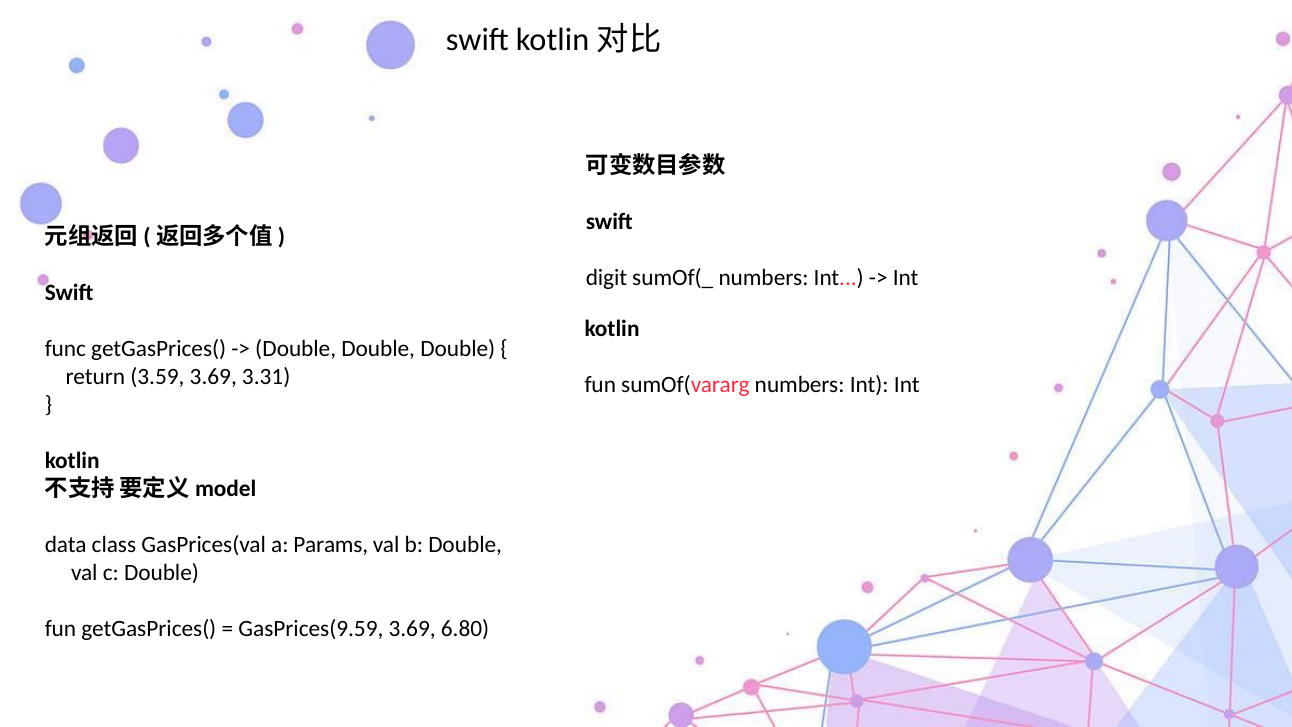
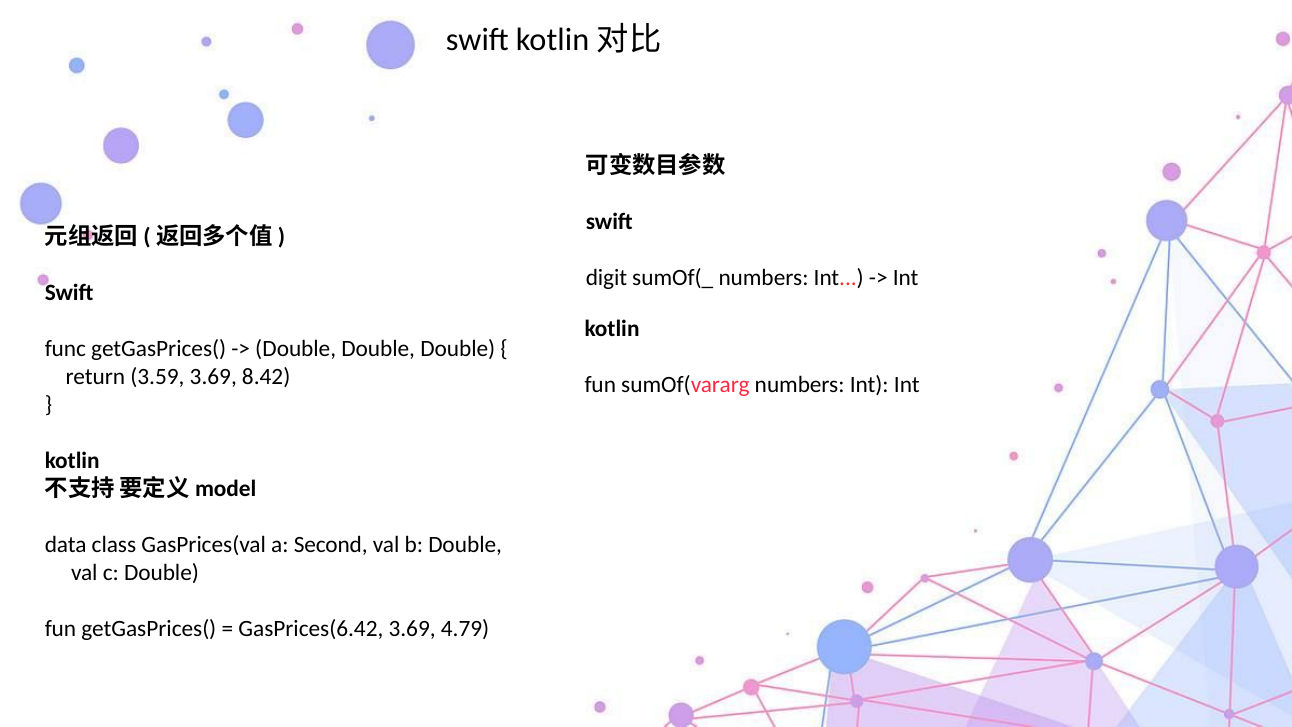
3.31: 3.31 -> 8.42
Params: Params -> Second
GasPrices(9.59: GasPrices(9.59 -> GasPrices(6.42
6.80: 6.80 -> 4.79
